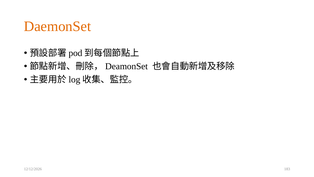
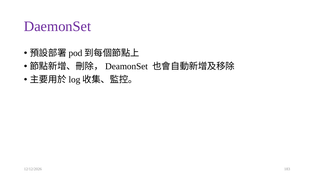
DaemonSet colour: orange -> purple
